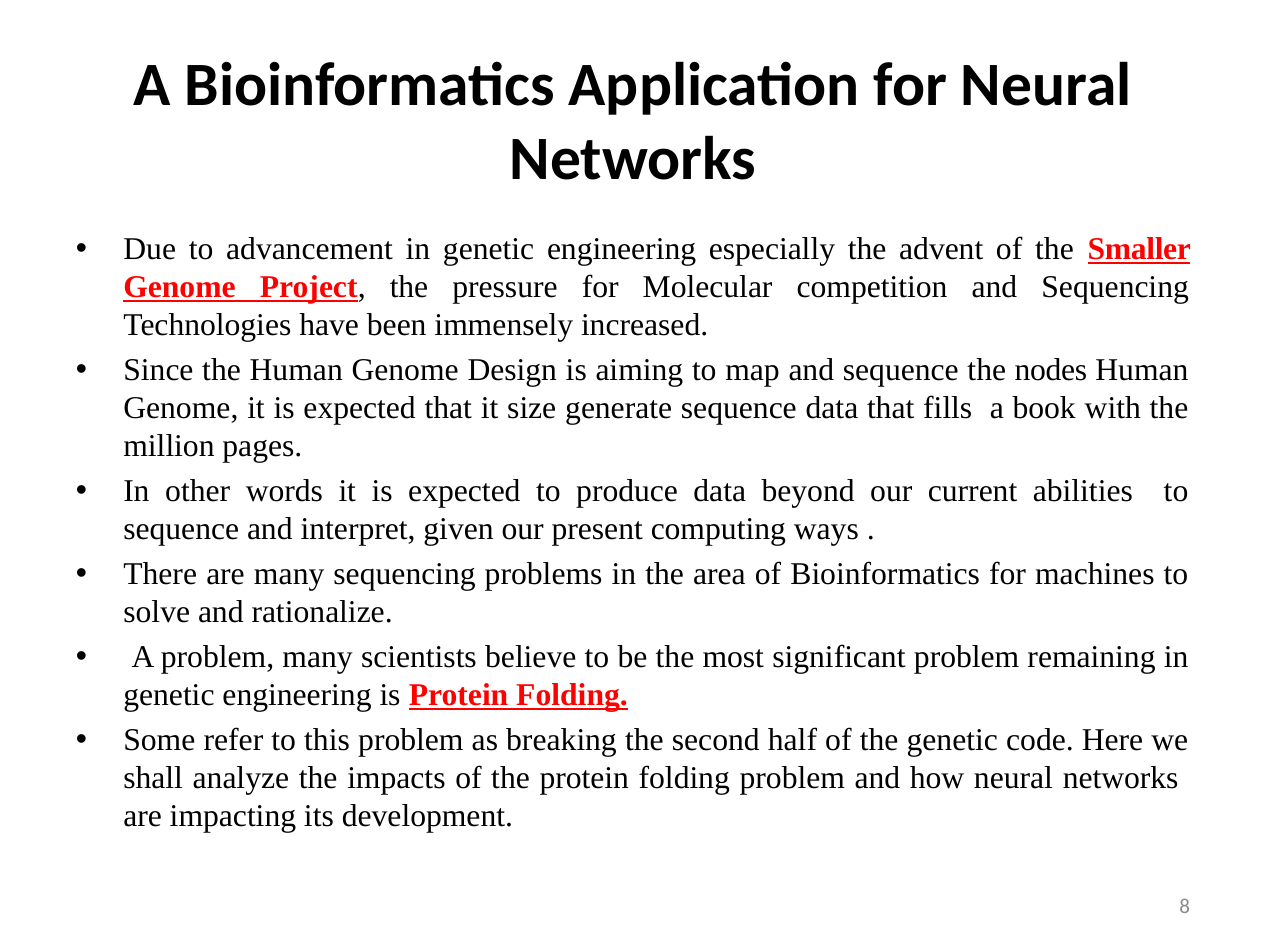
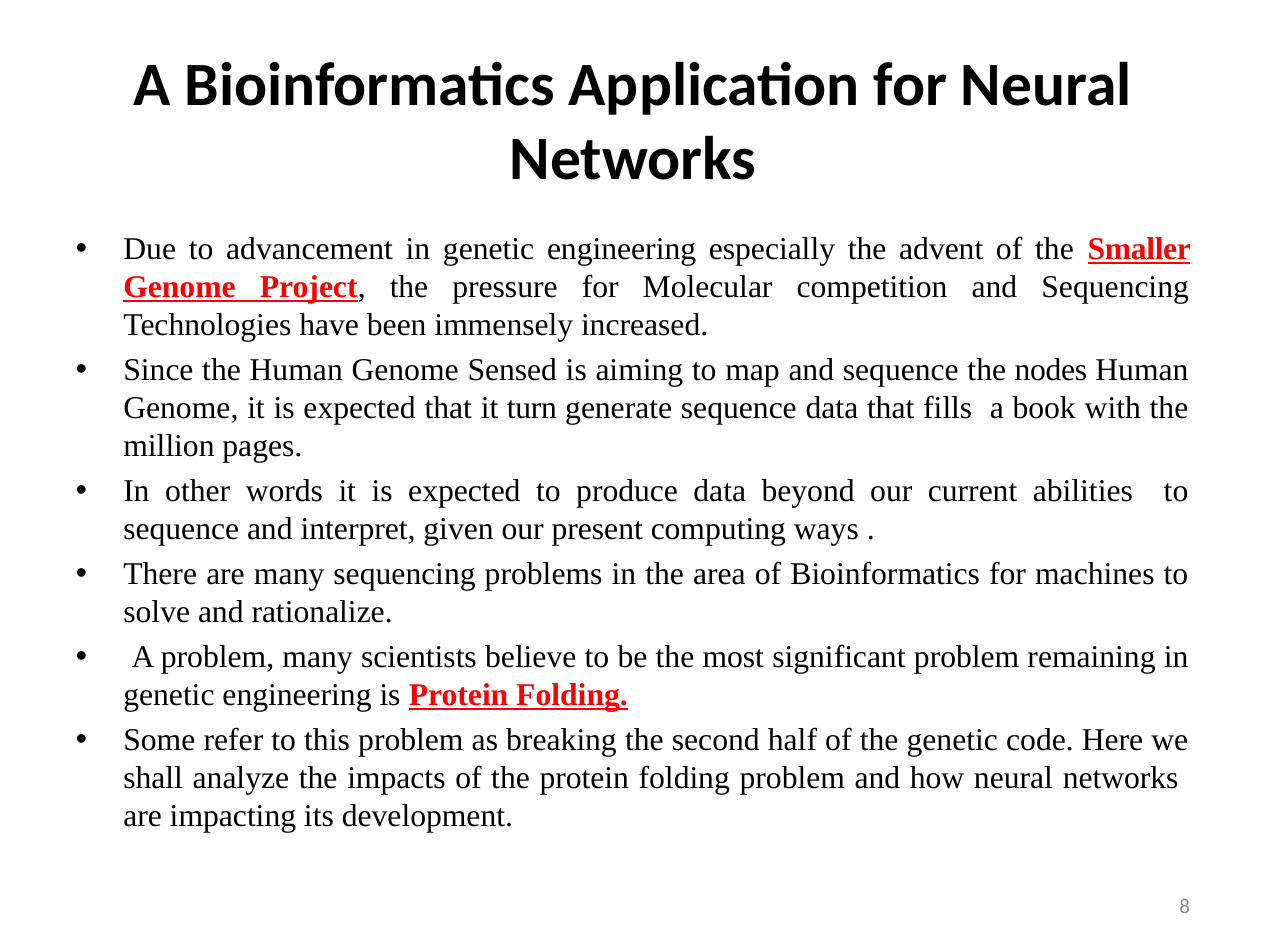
Design: Design -> Sensed
size: size -> turn
